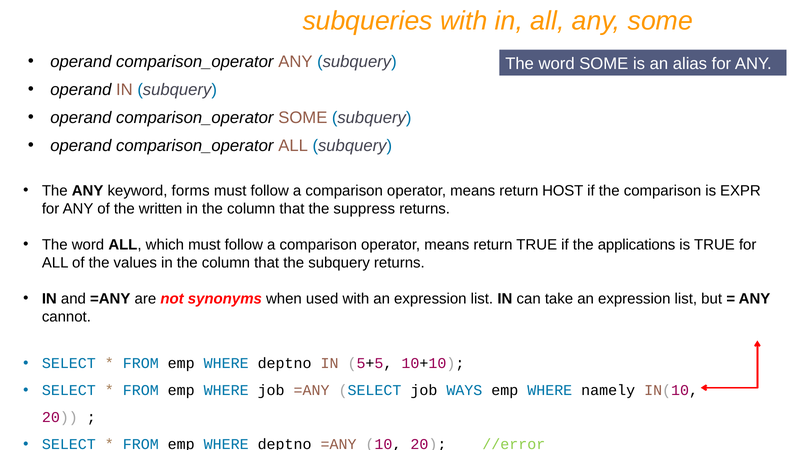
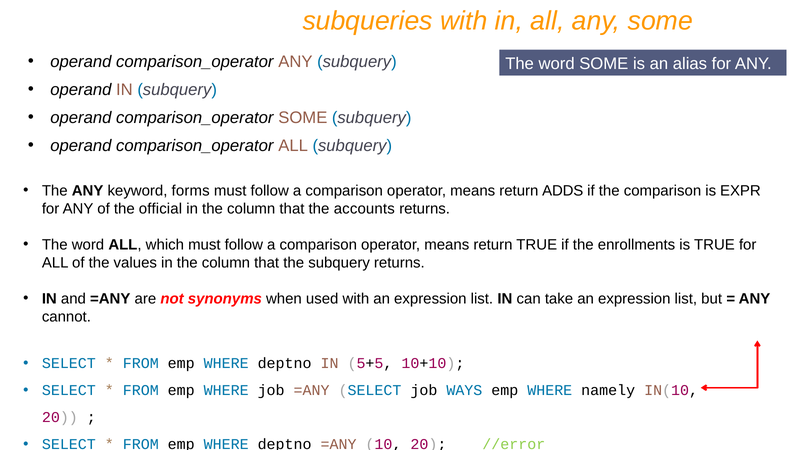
HOST: HOST -> ADDS
written: written -> official
suppress: suppress -> accounts
applications: applications -> enrollments
